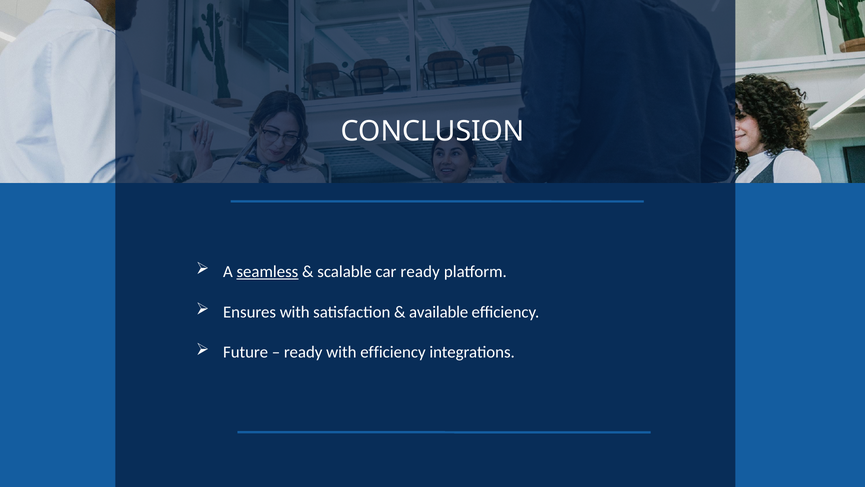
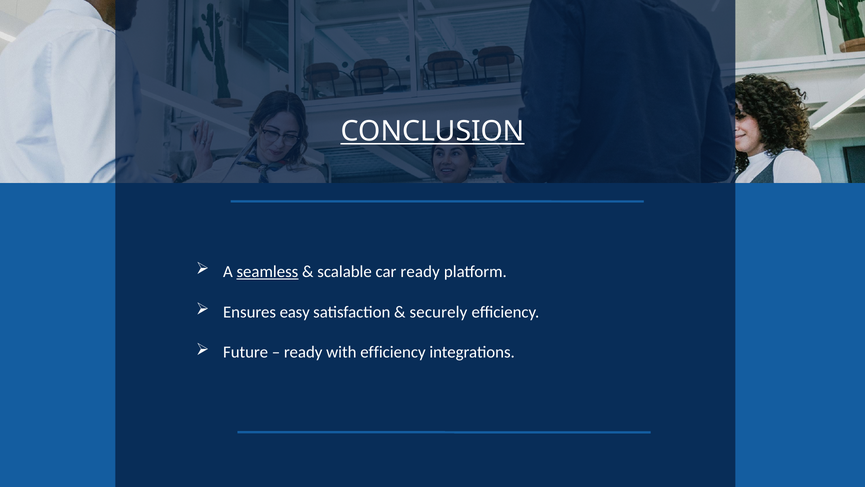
CONCLUSION underline: none -> present
Ensures with: with -> easy
available: available -> securely
